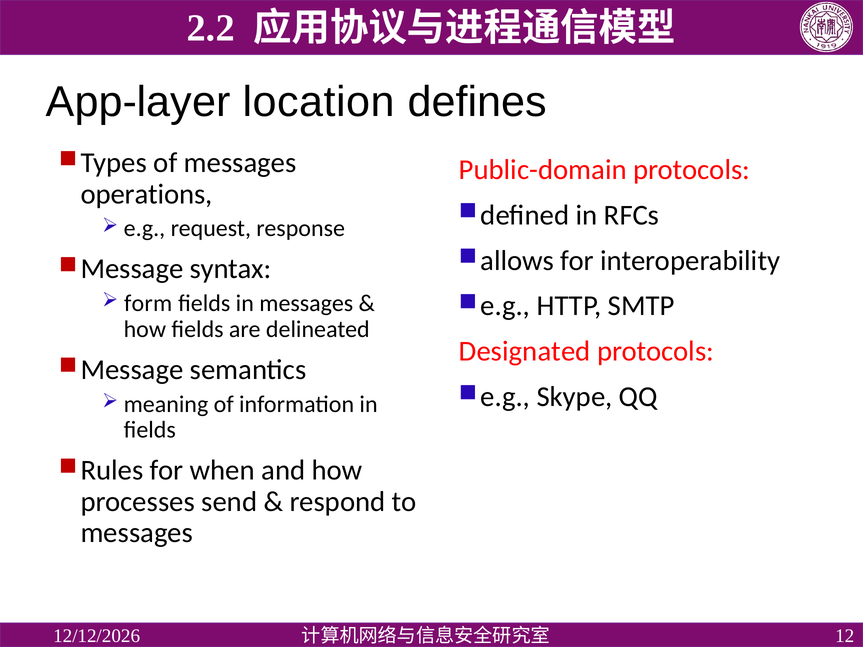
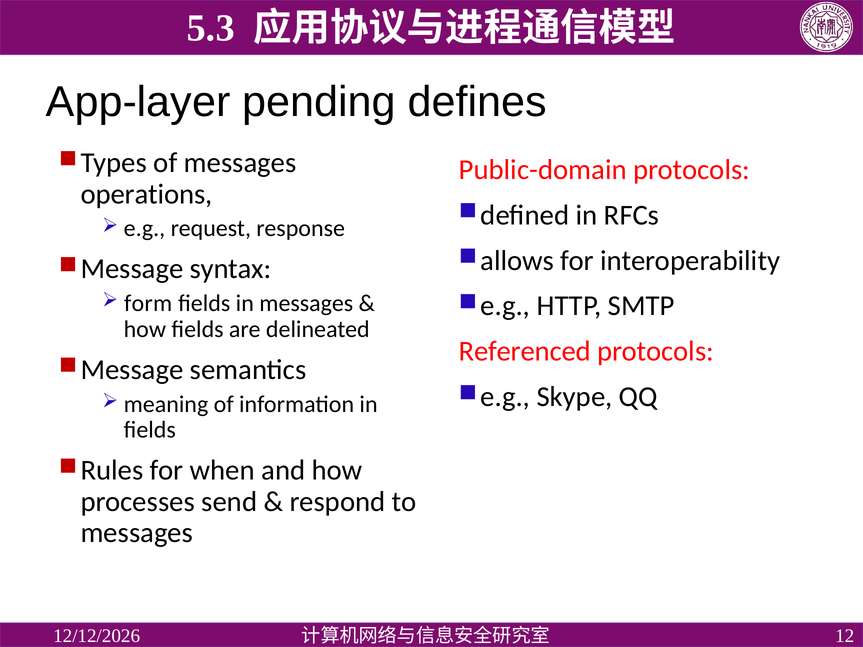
2.2: 2.2 -> 5.3
location: location -> pending
Designated: Designated -> Referenced
